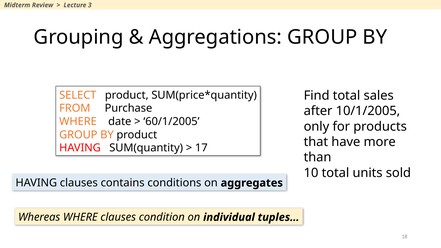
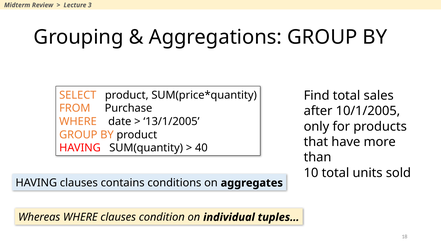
60/1/2005: 60/1/2005 -> 13/1/2005
17: 17 -> 40
